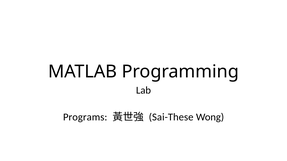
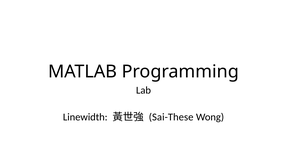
Programs: Programs -> Linewidth
